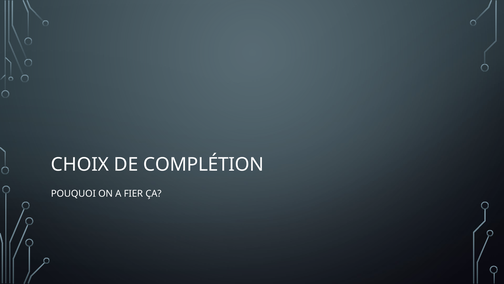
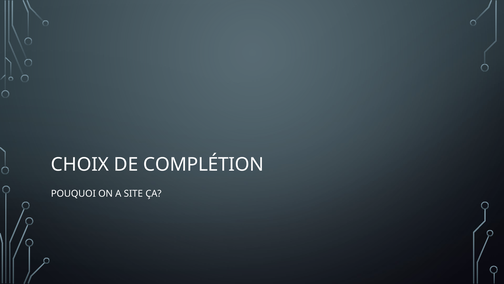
FIER: FIER -> SITE
